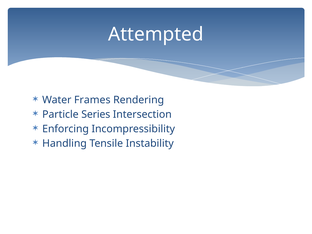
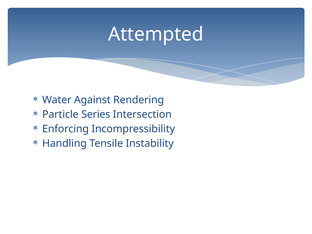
Frames: Frames -> Against
